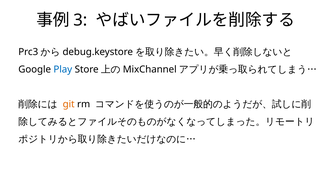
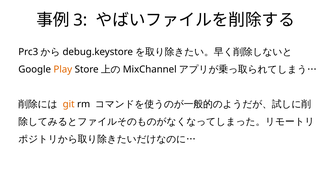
Play colour: blue -> orange
